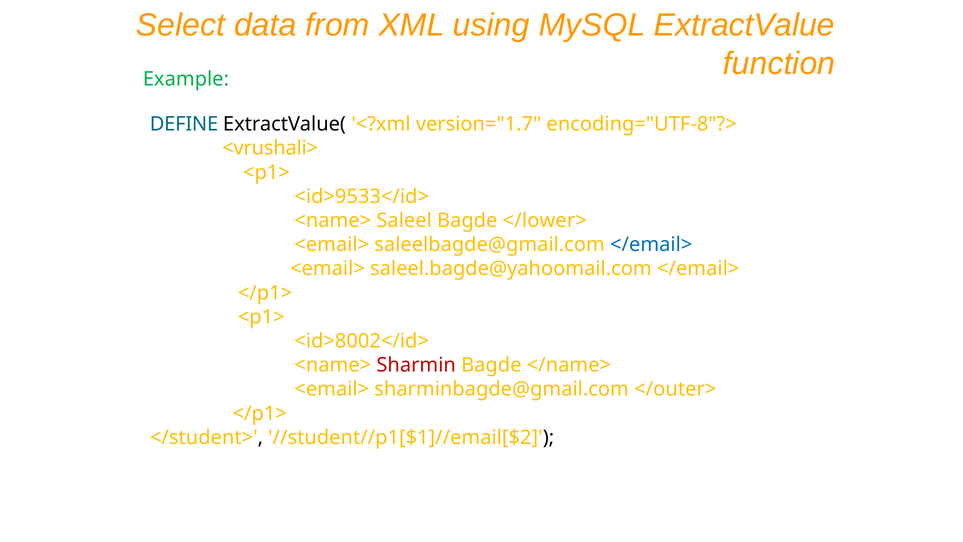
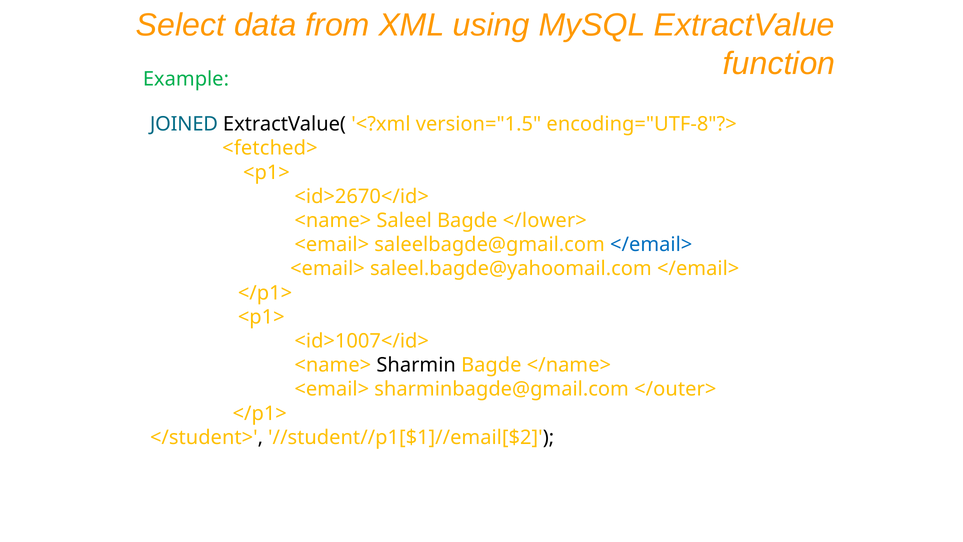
DEFINE: DEFINE -> JOINED
version="1.7: version="1.7 -> version="1.5
<vrushali>: <vrushali> -> <fetched>
<id>9533</id>: <id>9533</id> -> <id>2670</id>
<id>8002</id>: <id>8002</id> -> <id>1007</id>
Sharmin colour: red -> black
